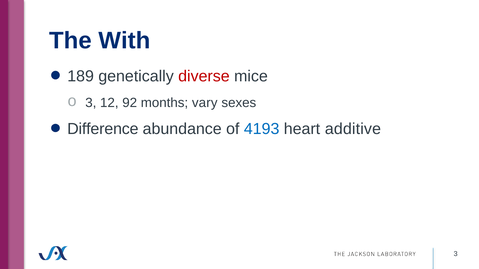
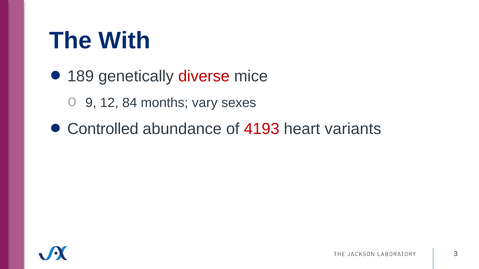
3 at (91, 103): 3 -> 9
92: 92 -> 84
Difference: Difference -> Controlled
4193 colour: blue -> red
additive: additive -> variants
